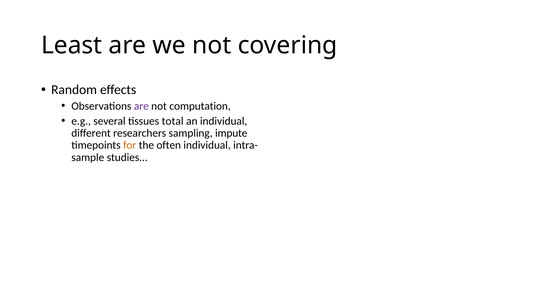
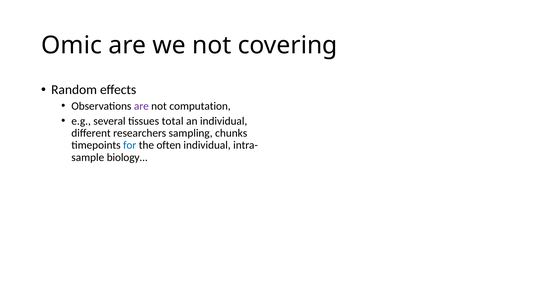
Least: Least -> Omic
impute: impute -> chunks
for colour: orange -> blue
studies: studies -> biology
